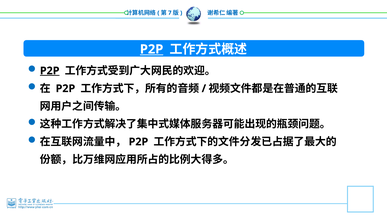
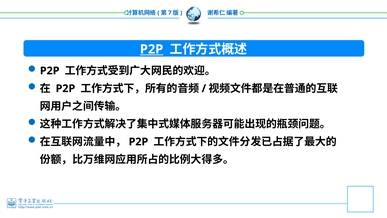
P2P at (50, 71) underline: present -> none
